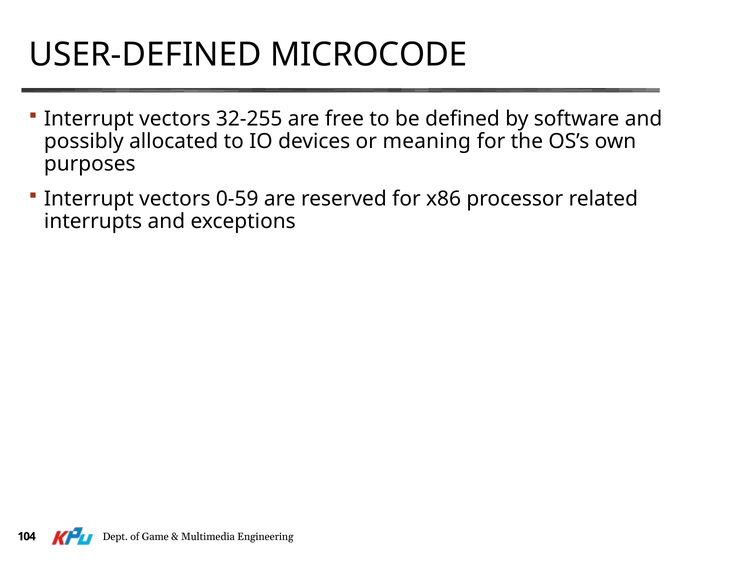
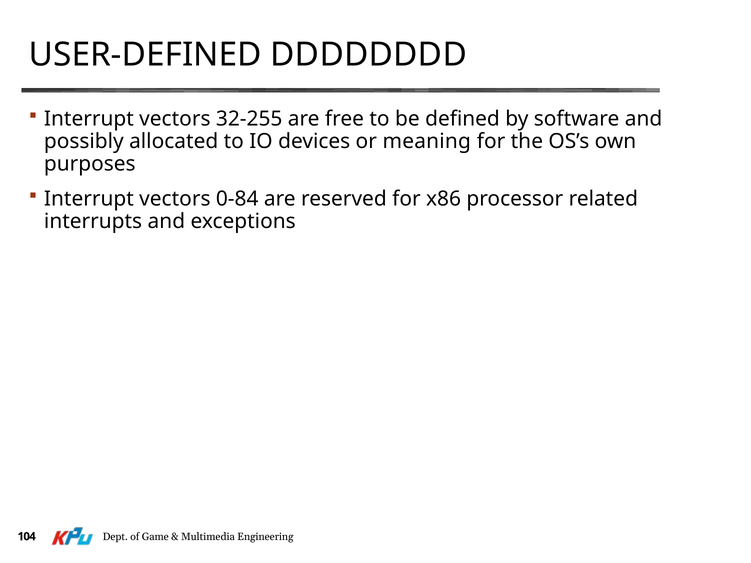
MICROCODE: MICROCODE -> DDDDDDDD
0-59: 0-59 -> 0-84
